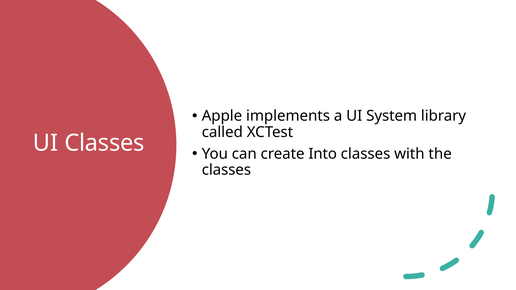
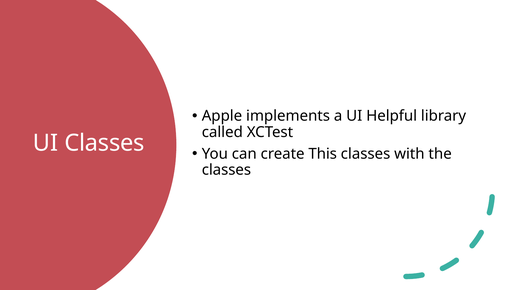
System: System -> Helpful
Into: Into -> This
